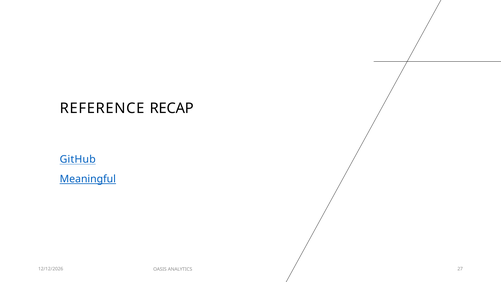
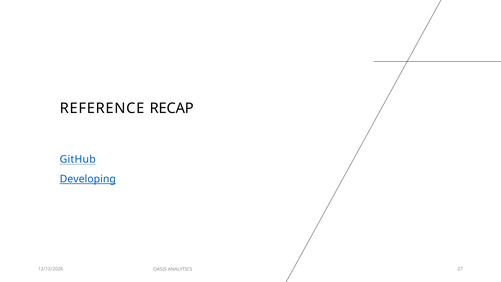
Meaningful: Meaningful -> Developing
